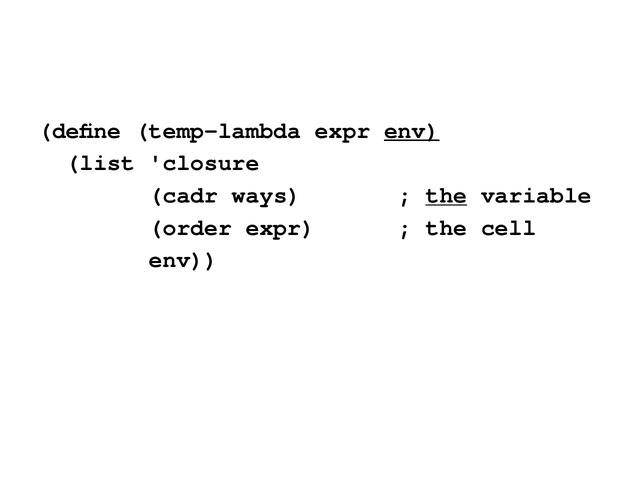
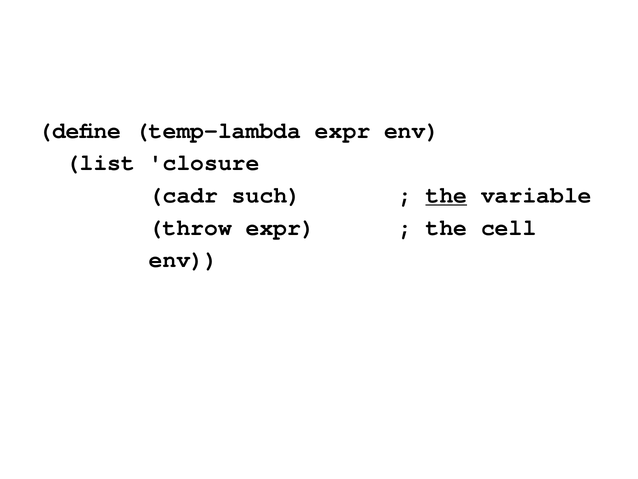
env at (412, 130) underline: present -> none
ways: ways -> such
order: order -> throw
